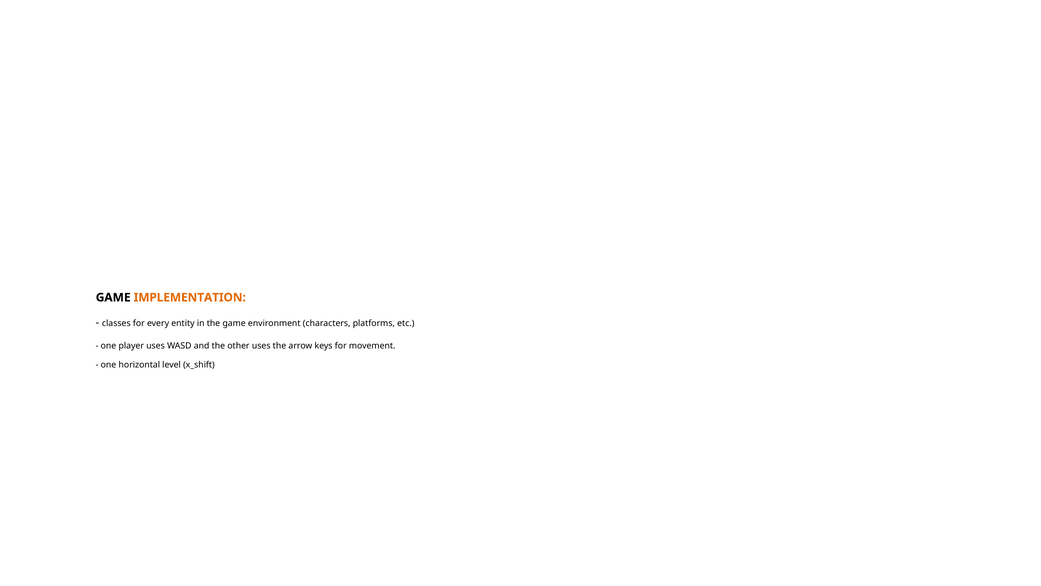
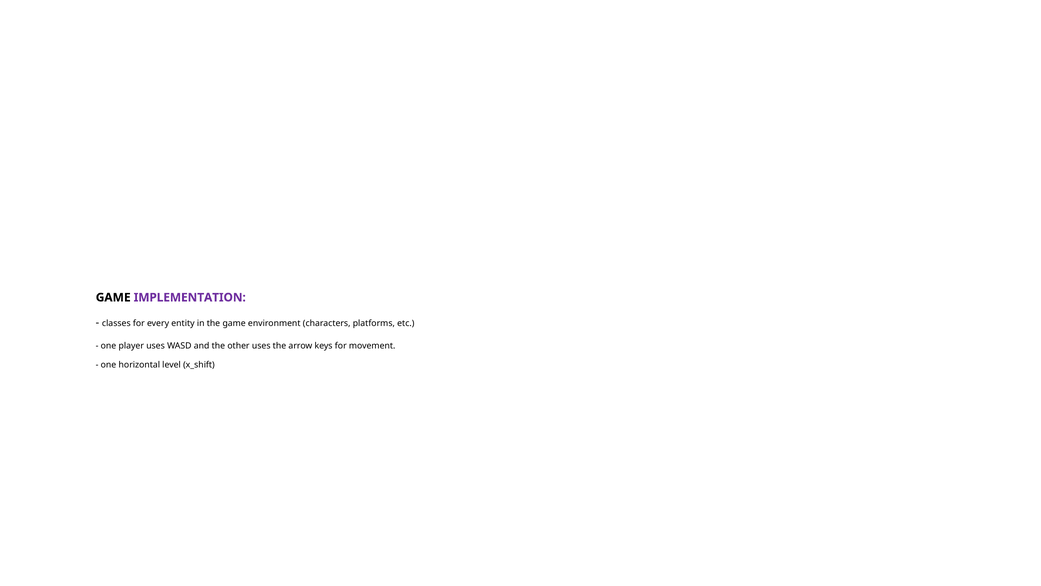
IMPLEMENTATION colour: orange -> purple
